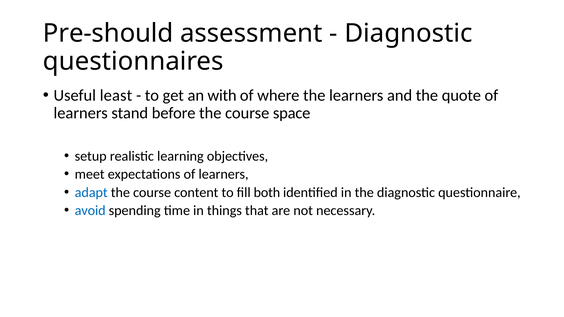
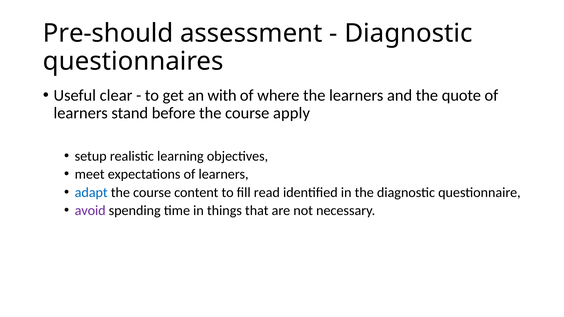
least: least -> clear
space: space -> apply
both: both -> read
avoid colour: blue -> purple
